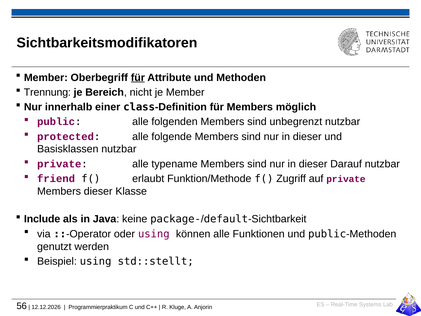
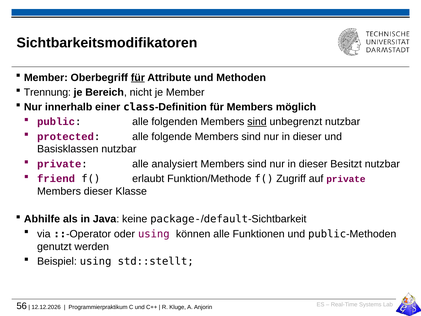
sind at (257, 122) underline: none -> present
typename: typename -> analysiert
Darauf: Darauf -> Besitzt
Include: Include -> Abhilfe
